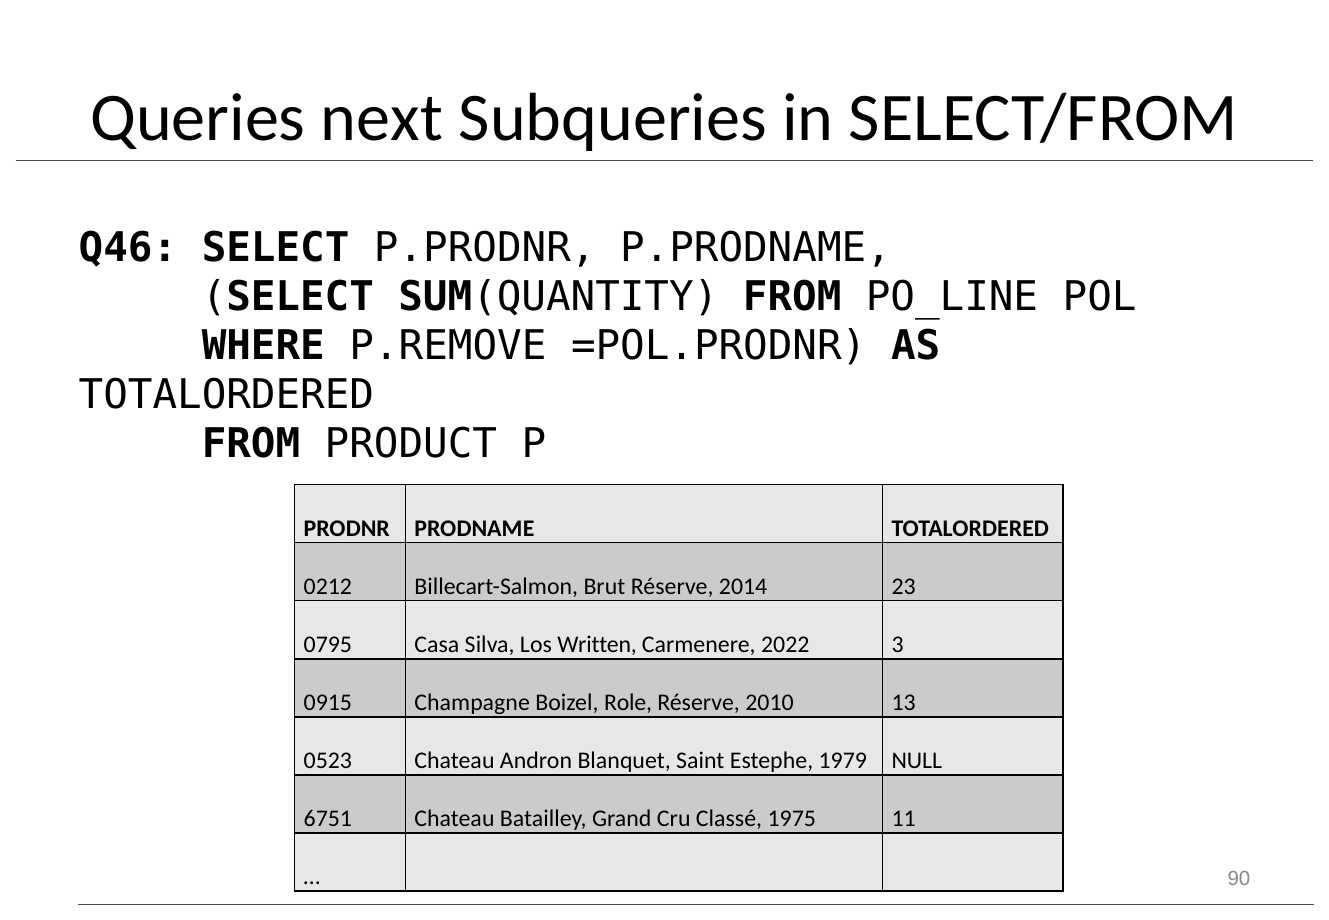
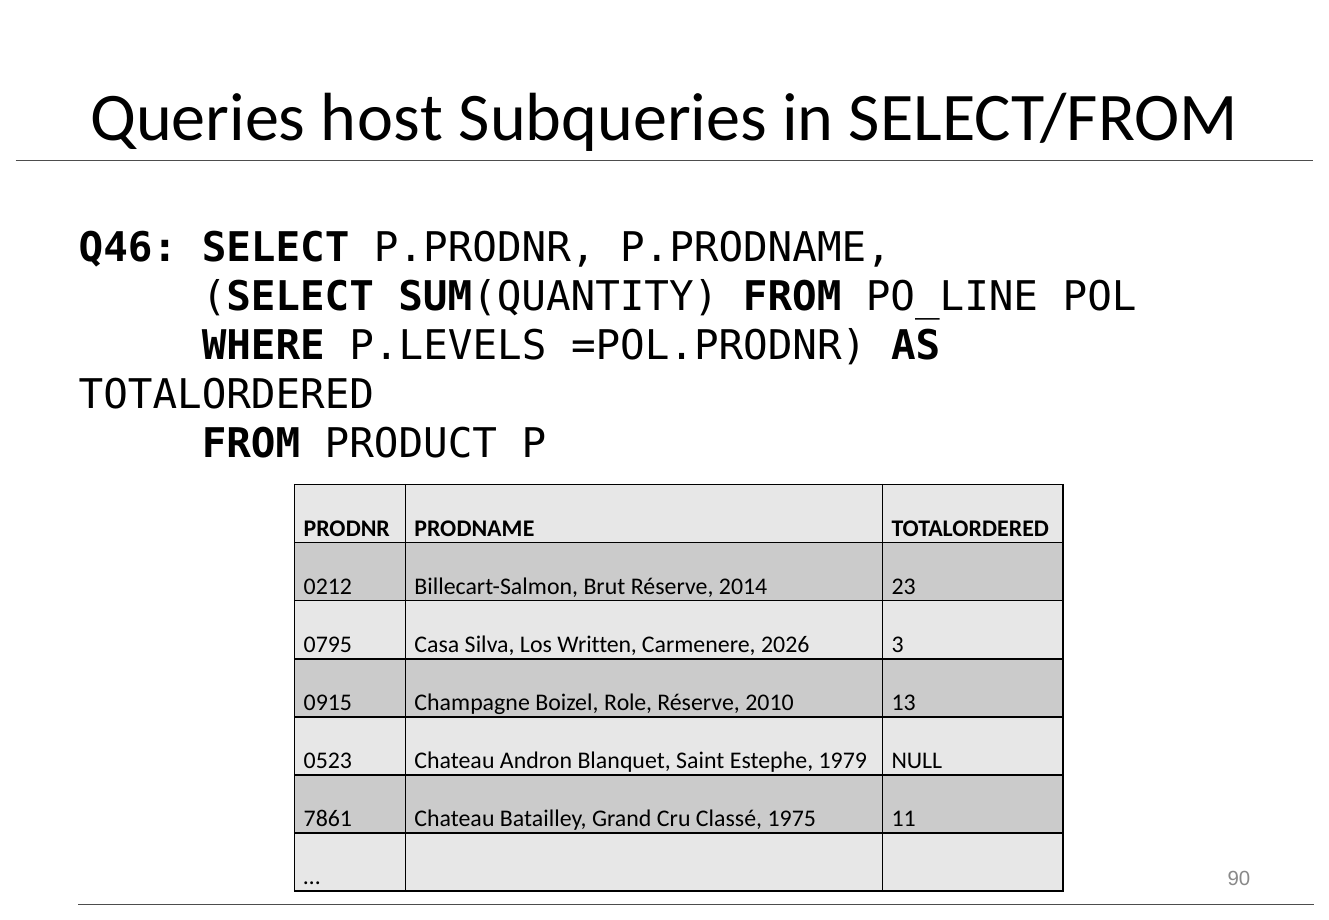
next: next -> host
P.REMOVE: P.REMOVE -> P.LEVELS
2022: 2022 -> 2026
6751: 6751 -> 7861
